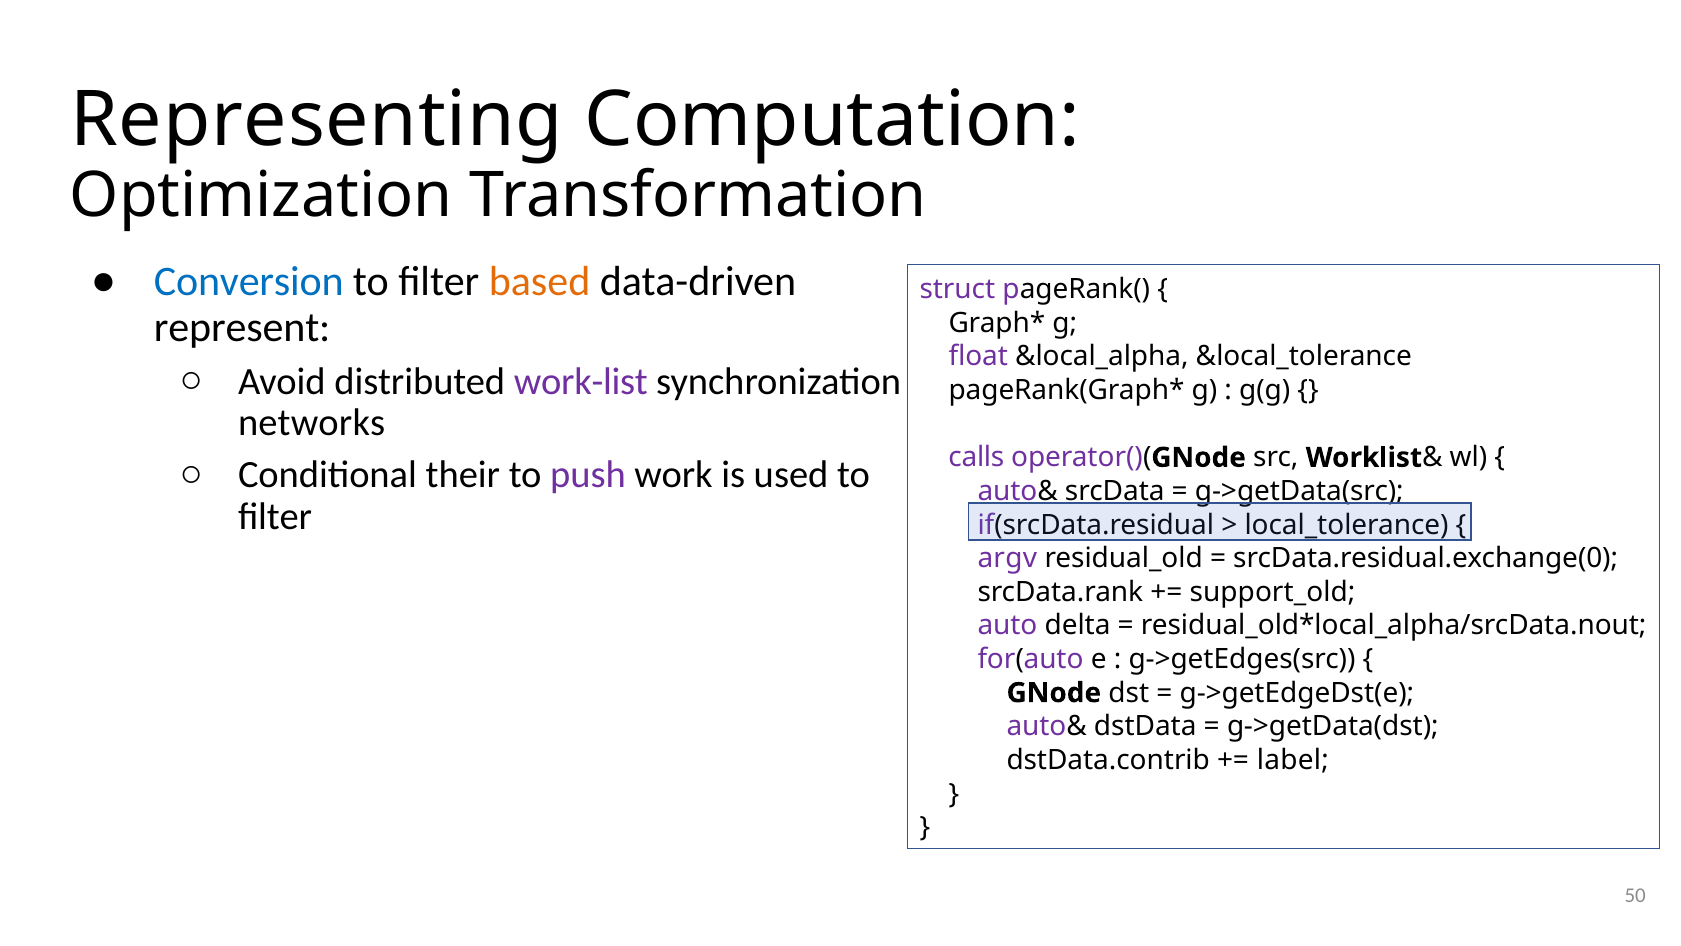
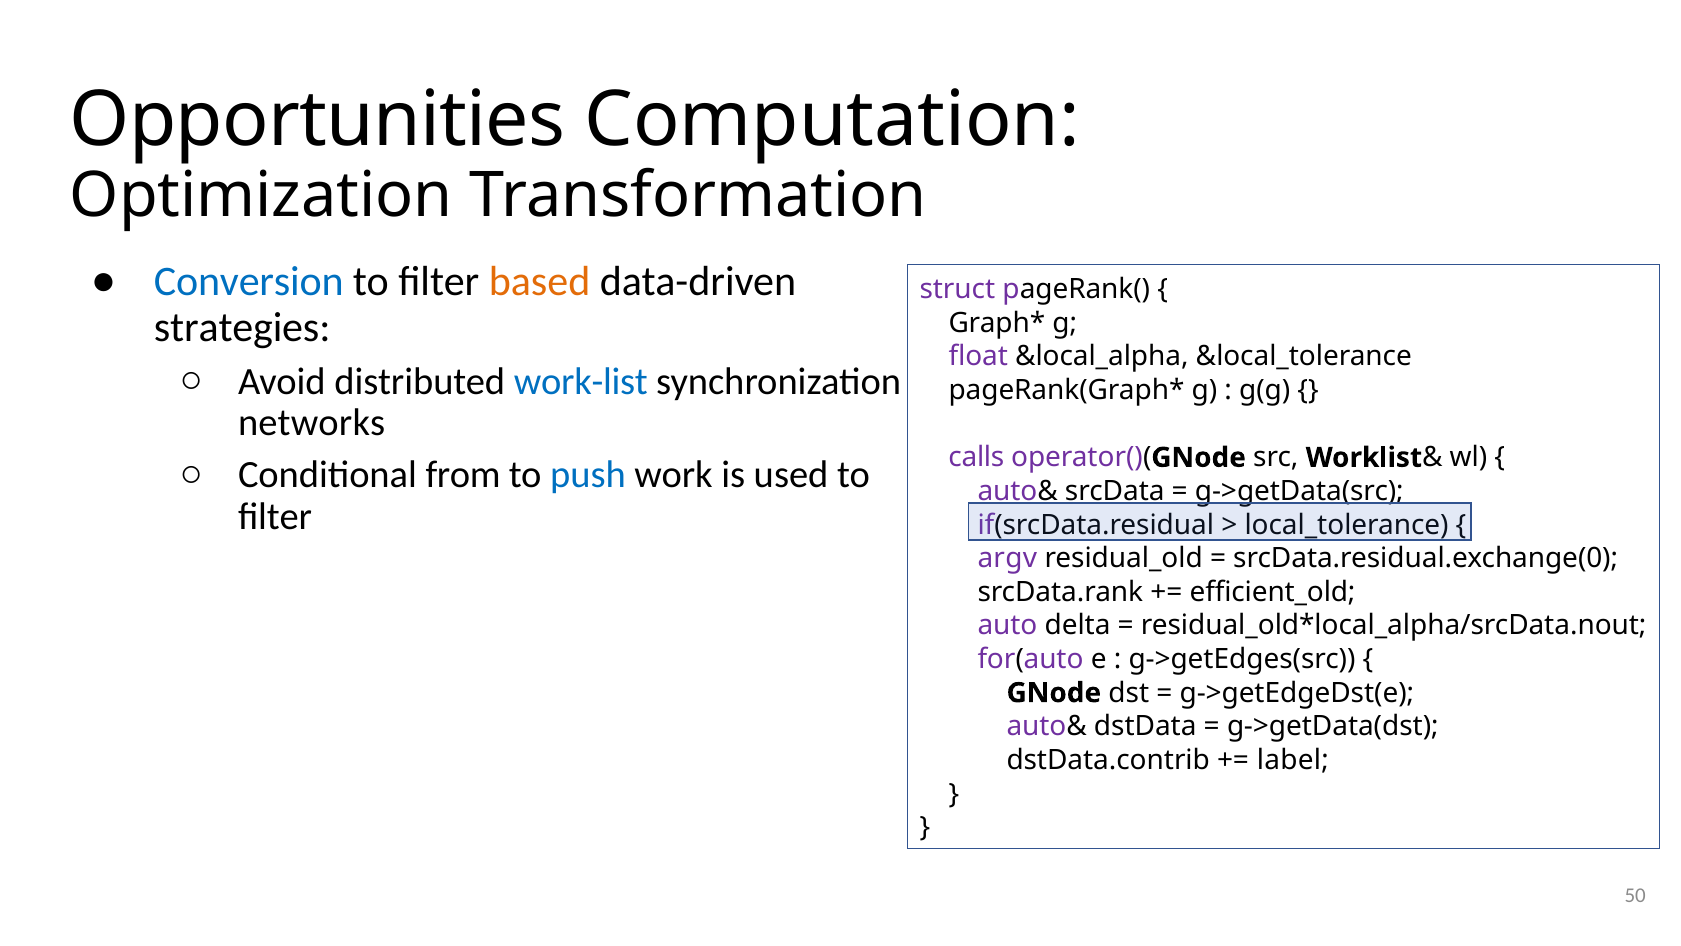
Representing: Representing -> Opportunities
represent: represent -> strategies
work-list colour: purple -> blue
their: their -> from
push colour: purple -> blue
support_old: support_old -> efficient_old
